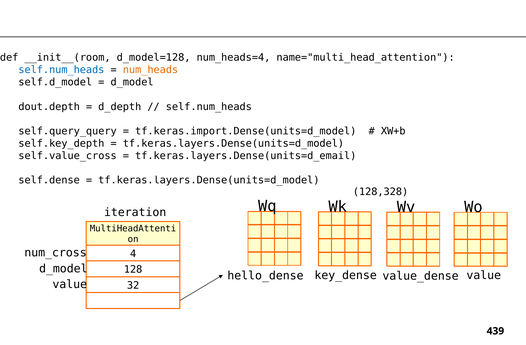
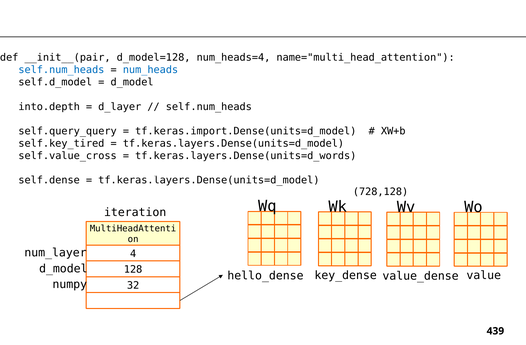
__init__(room: __init__(room -> __init__(pair
num_heads colour: orange -> blue
dout.depth: dout.depth -> into.depth
d_depth: d_depth -> d_layer
self.key_depth: self.key_depth -> self.key_tired
tf.keras.layers.Dense(units=d_email: tf.keras.layers.Dense(units=d_email -> tf.keras.layers.Dense(units=d_words
128,328: 128,328 -> 728,128
num_cross: num_cross -> num_layer
value at (70, 285): value -> numpy
